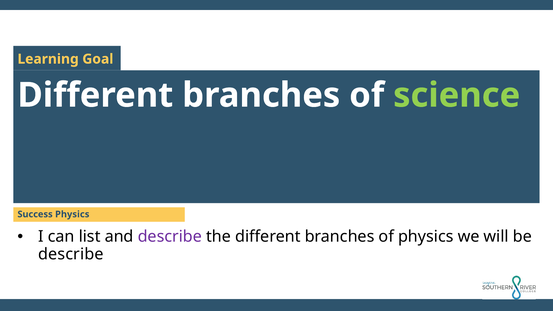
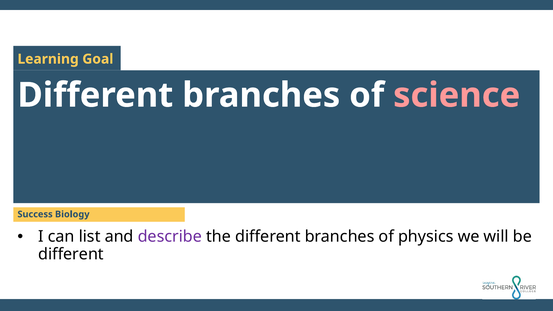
science colour: light green -> pink
Success Physics: Physics -> Biology
describe at (71, 254): describe -> different
